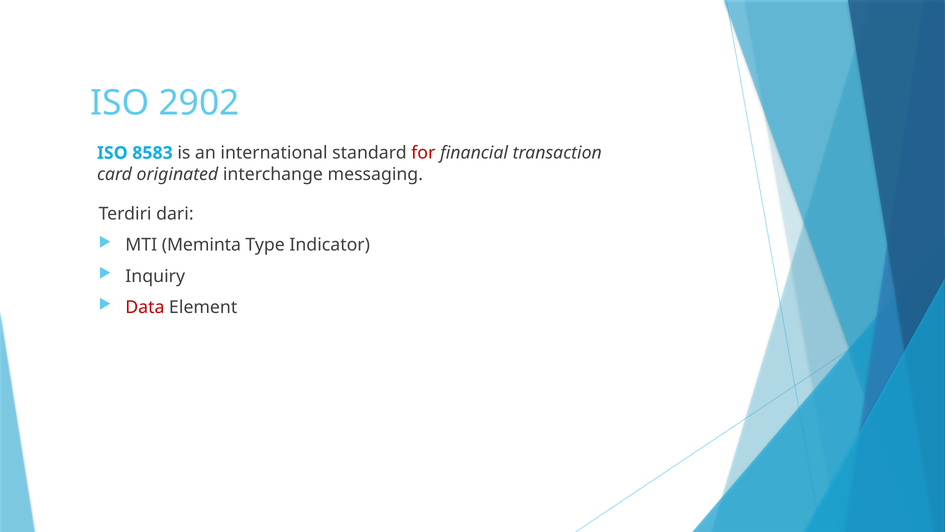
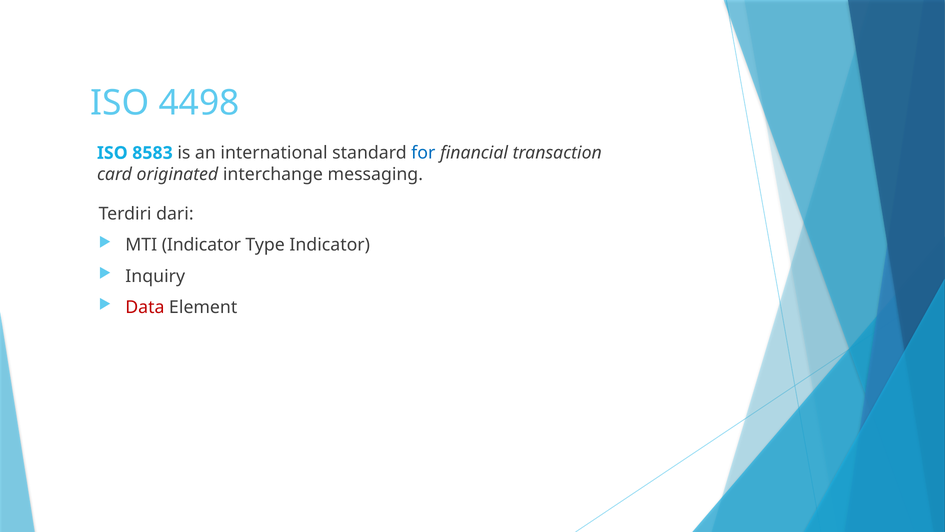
2902: 2902 -> 4498
for colour: red -> blue
MTI Meminta: Meminta -> Indicator
